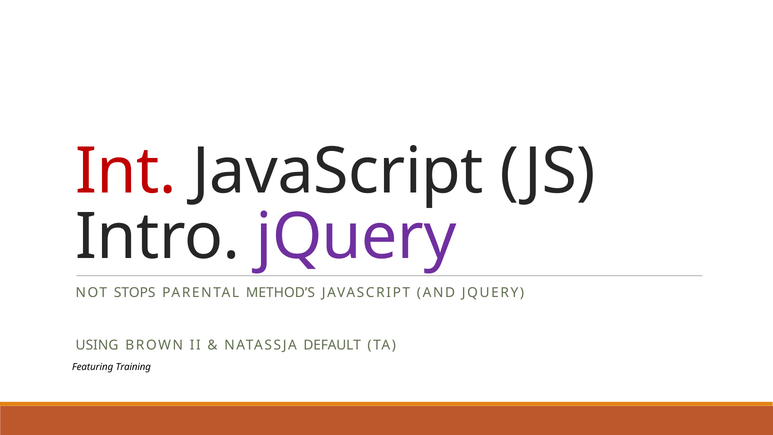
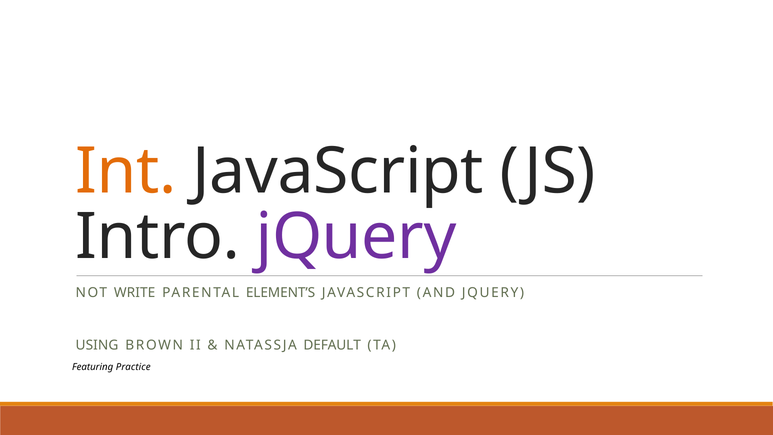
Int colour: red -> orange
STOPS: STOPS -> WRITE
METHOD’S: METHOD’S -> ELEMENT’S
Training: Training -> Practice
